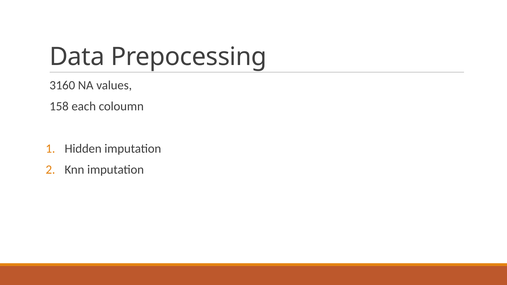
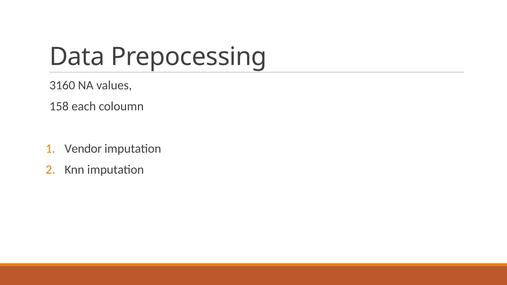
Hidden: Hidden -> Vendor
